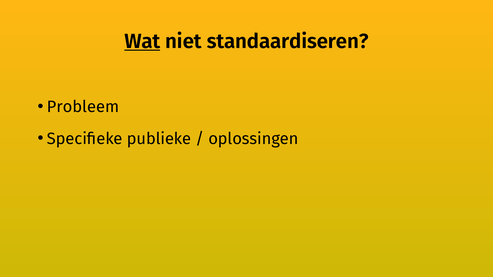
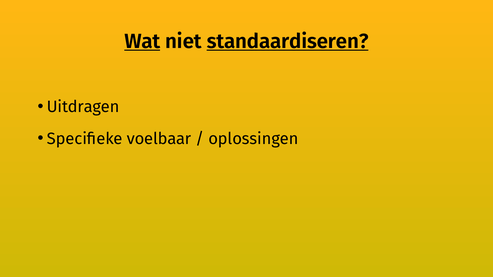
standaardiseren underline: none -> present
Probleem: Probleem -> Uitdragen
publieke: publieke -> voelbaar
